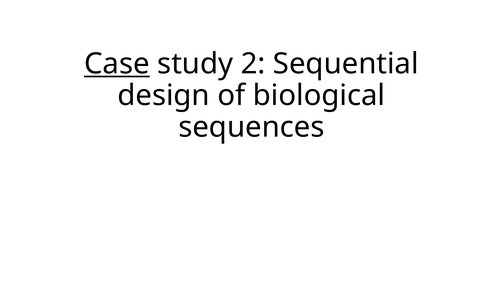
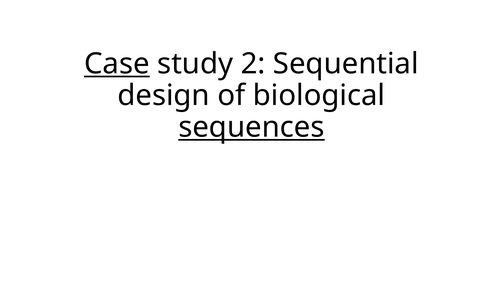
sequences underline: none -> present
